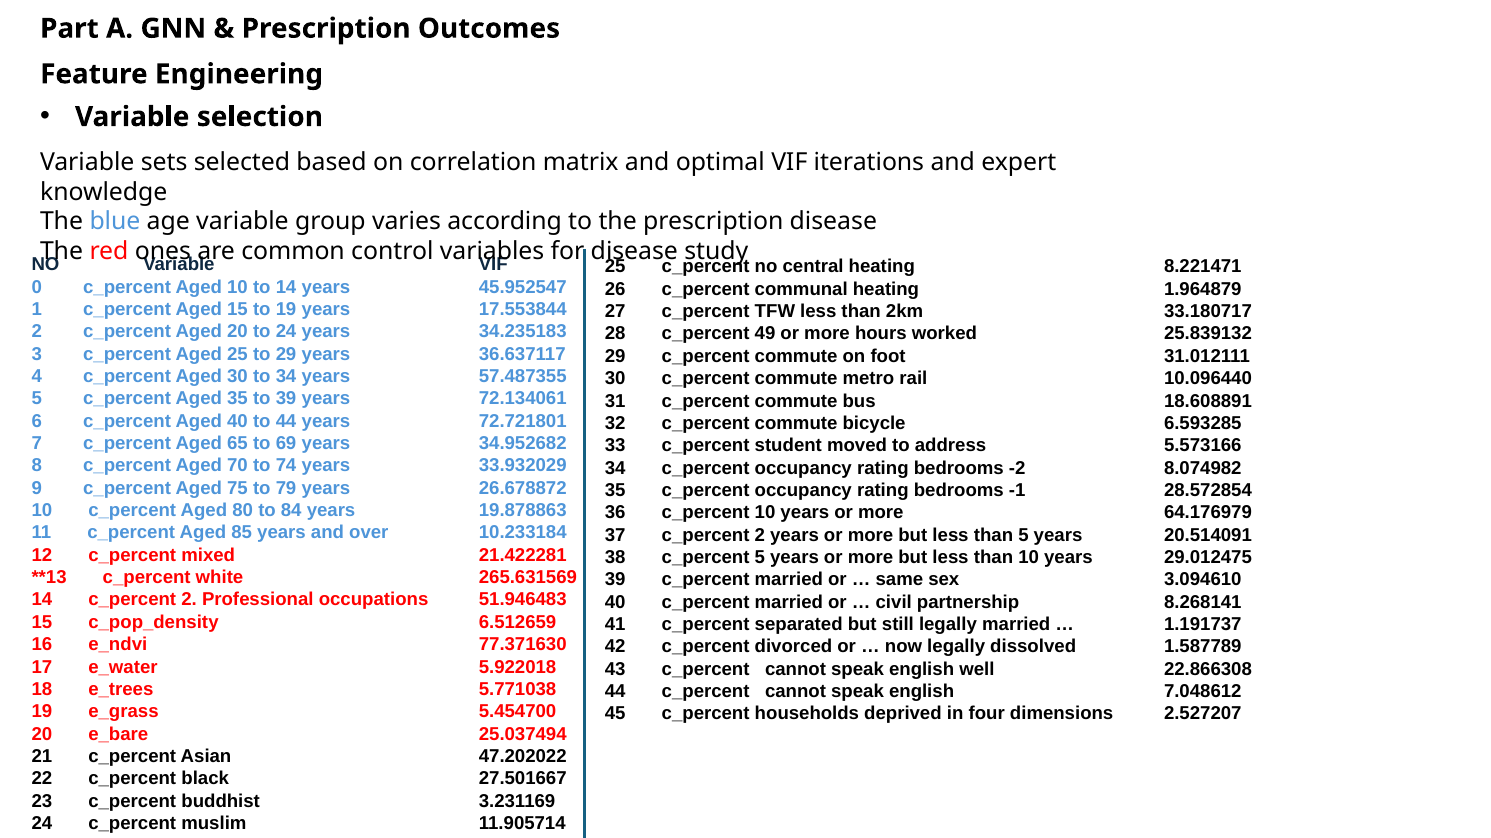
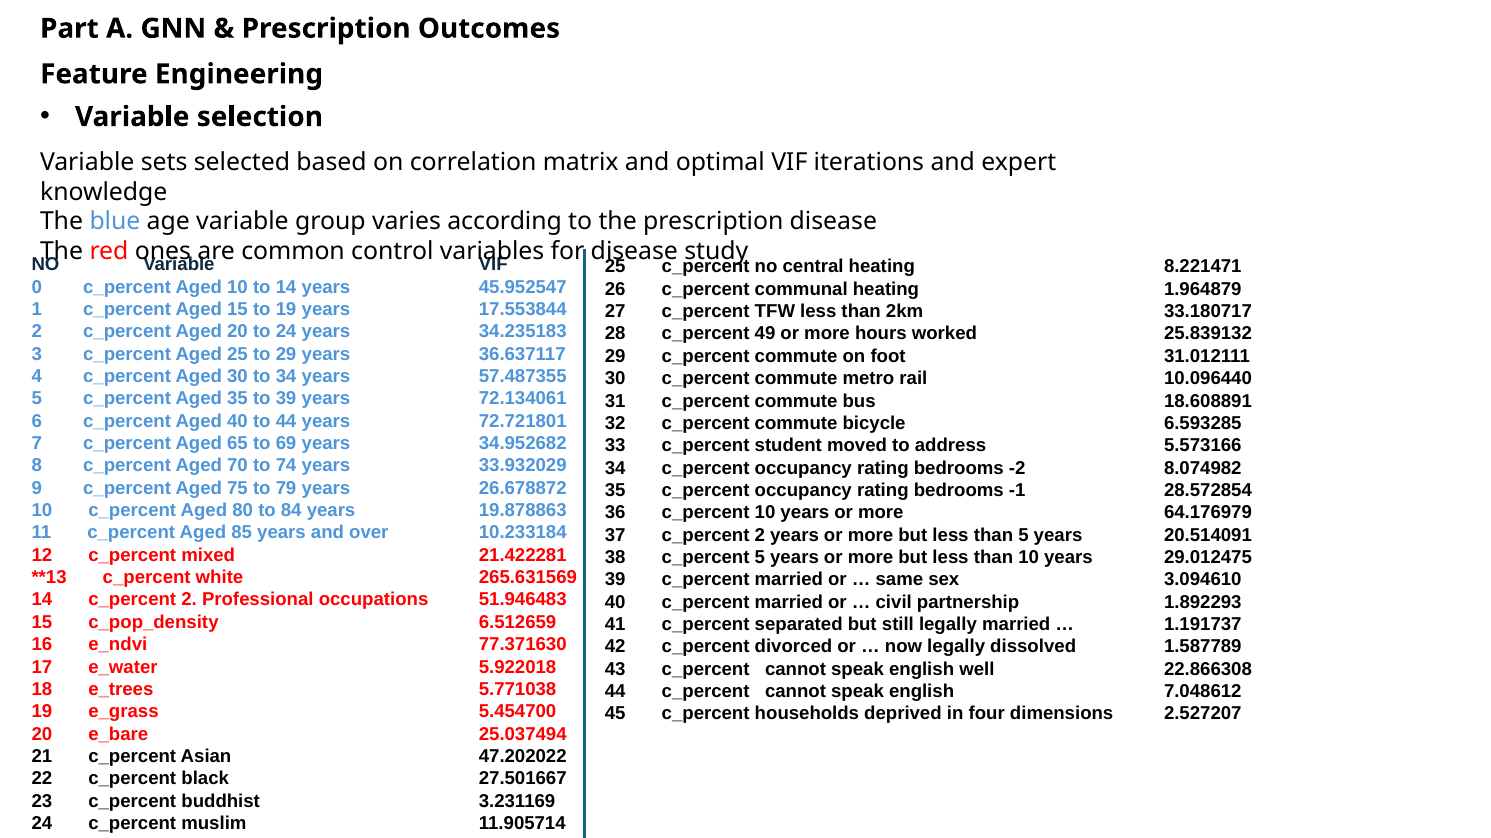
8.268141: 8.268141 -> 1.892293
